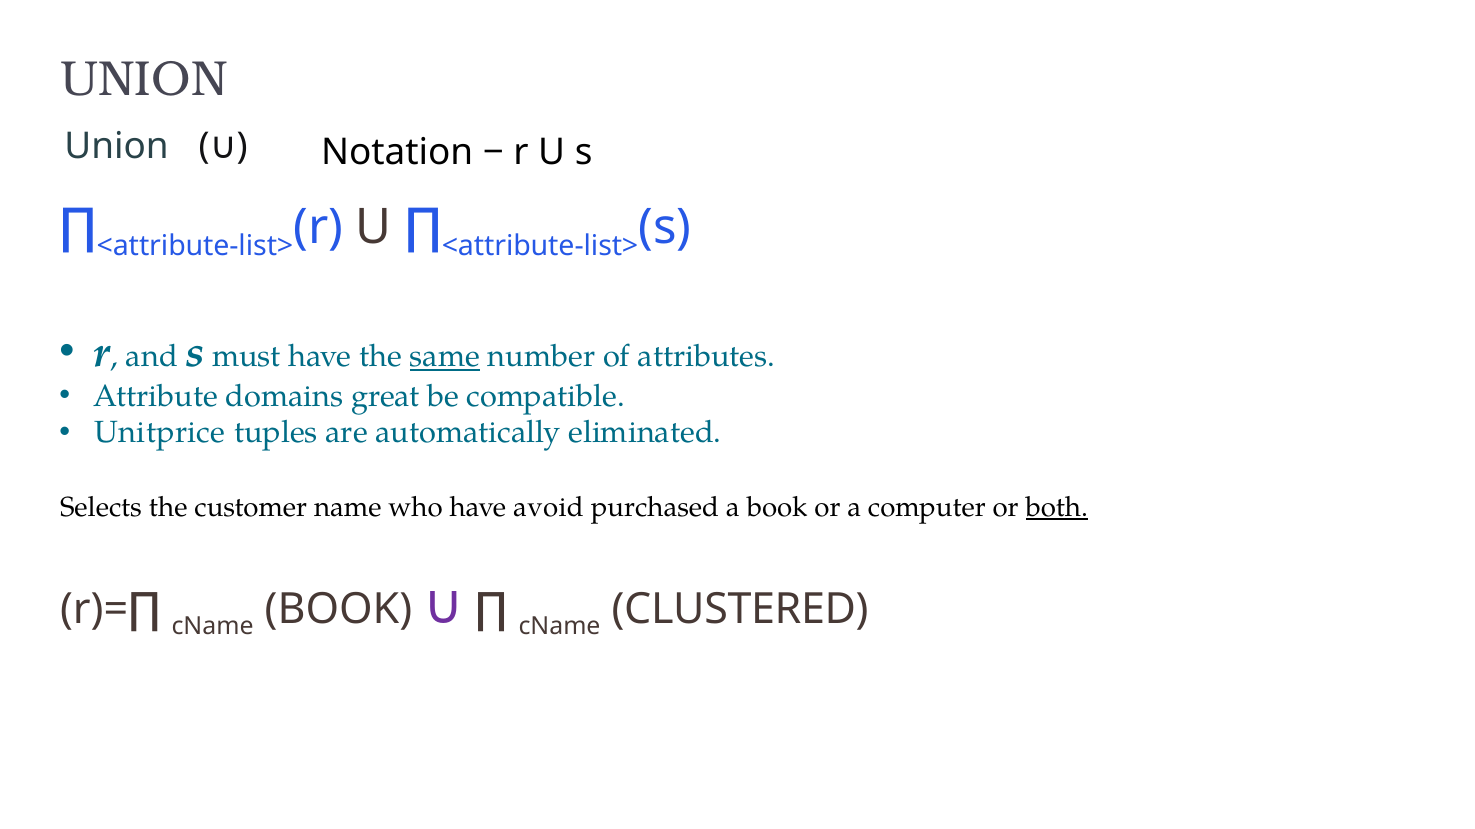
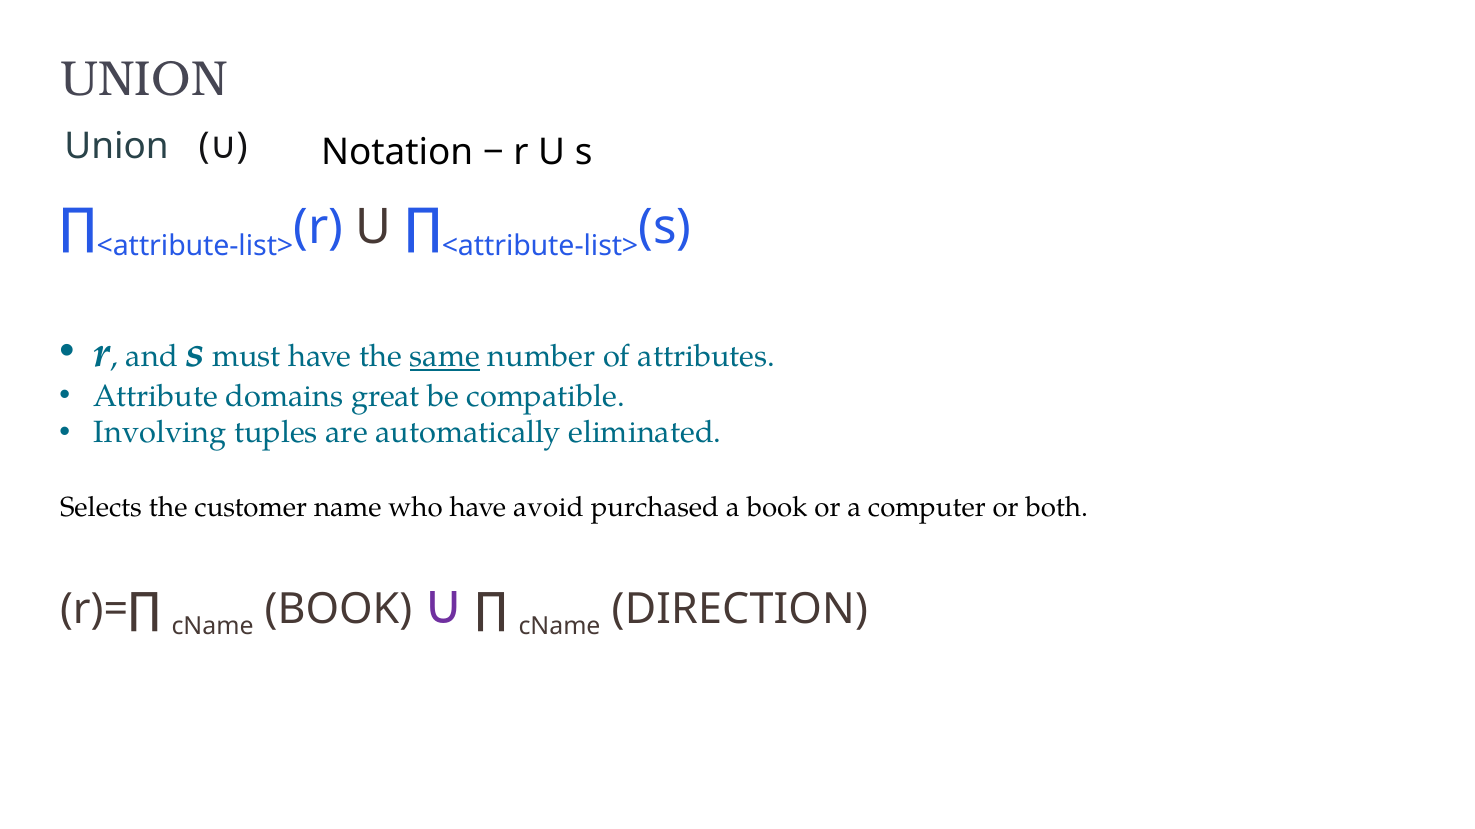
Unitprice: Unitprice -> Involving
both underline: present -> none
CLUSTERED: CLUSTERED -> DIRECTION
